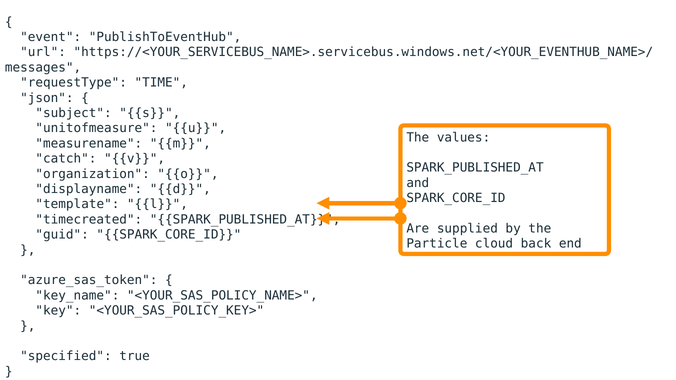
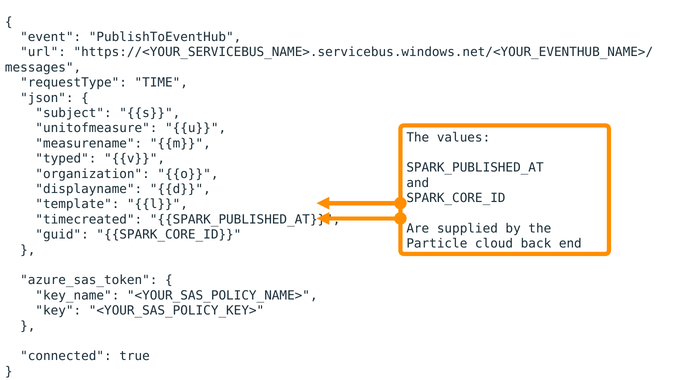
catch: catch -> typed
specified: specified -> connected
